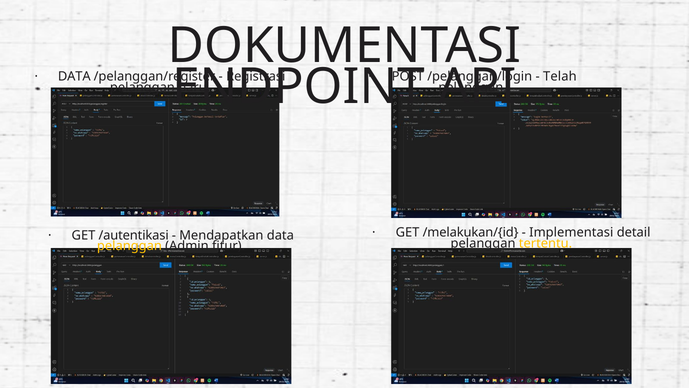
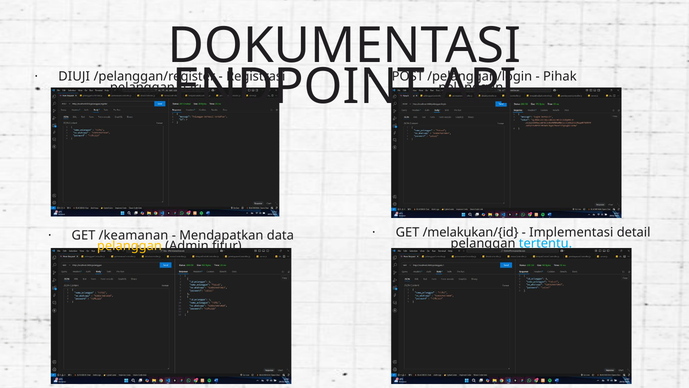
DATA at (74, 77): DATA -> DIUJI
Telah: Telah -> Pihak
/autentikasi: /autentikasi -> /keamanan
tertentu colour: yellow -> light blue
